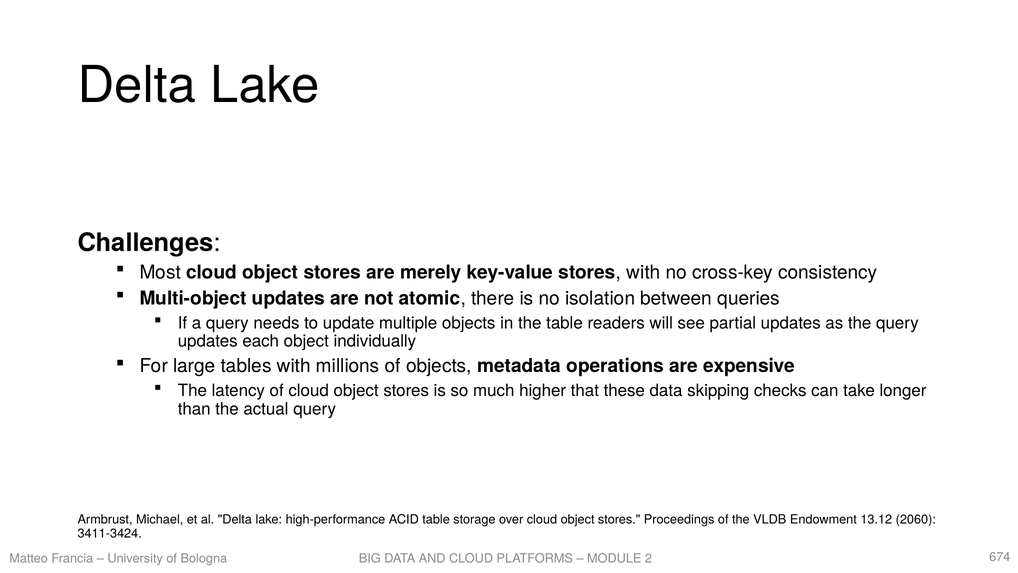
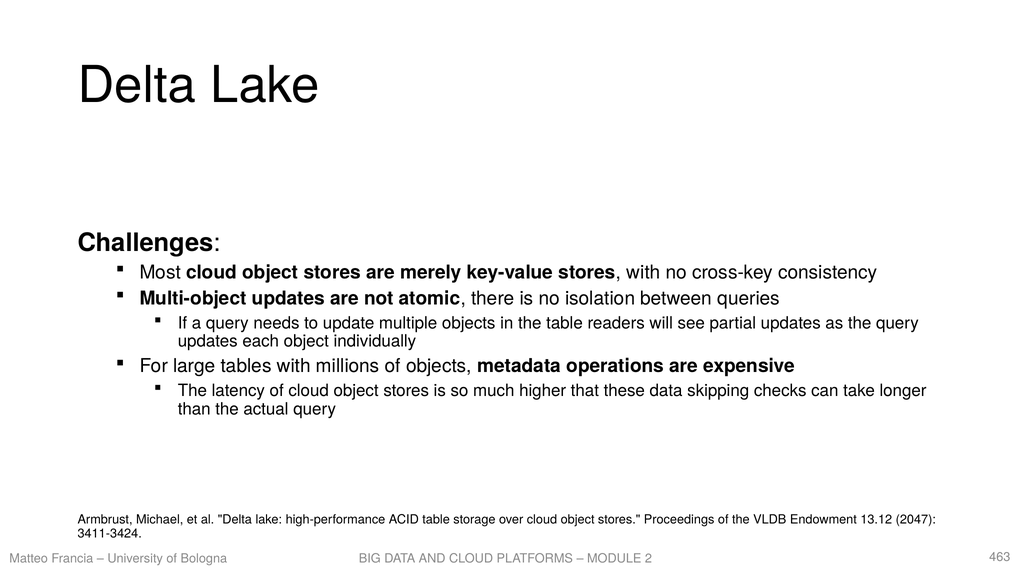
2060: 2060 -> 2047
674: 674 -> 463
